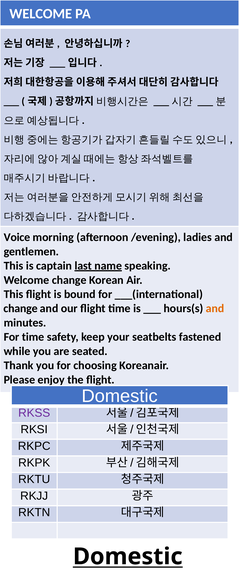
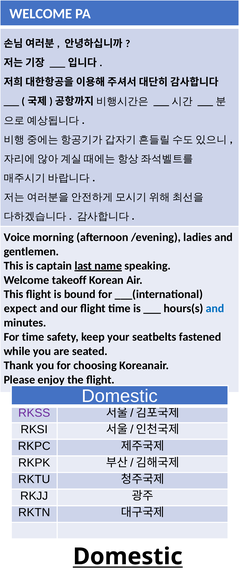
Welcome change: change -> takeoff
change at (21, 309): change -> expect
and at (215, 309) colour: orange -> blue
